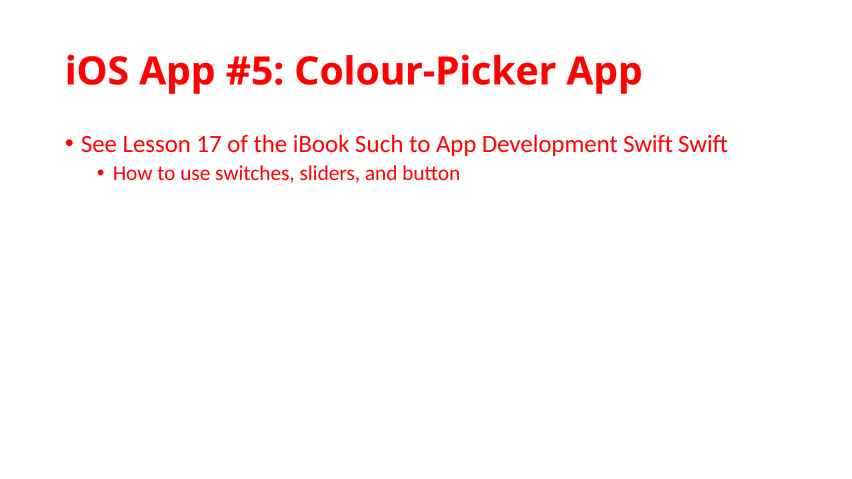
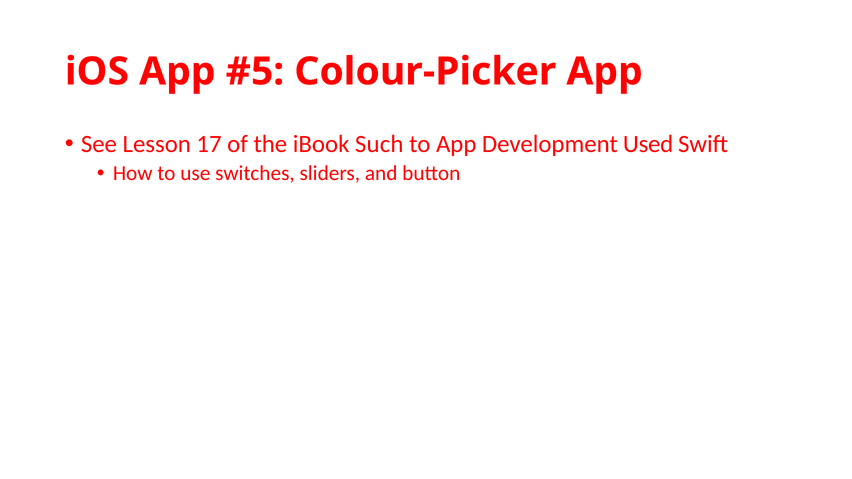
Development Swift: Swift -> Used
